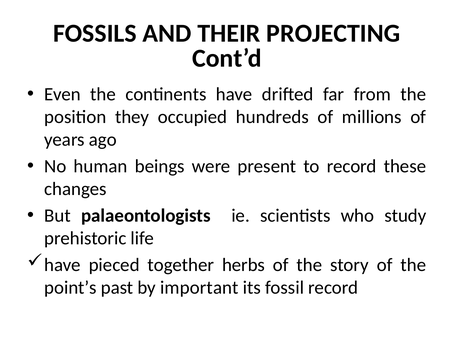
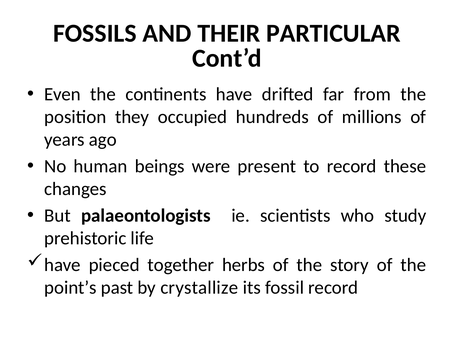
PROJECTING: PROJECTING -> PARTICULAR
important: important -> crystallize
